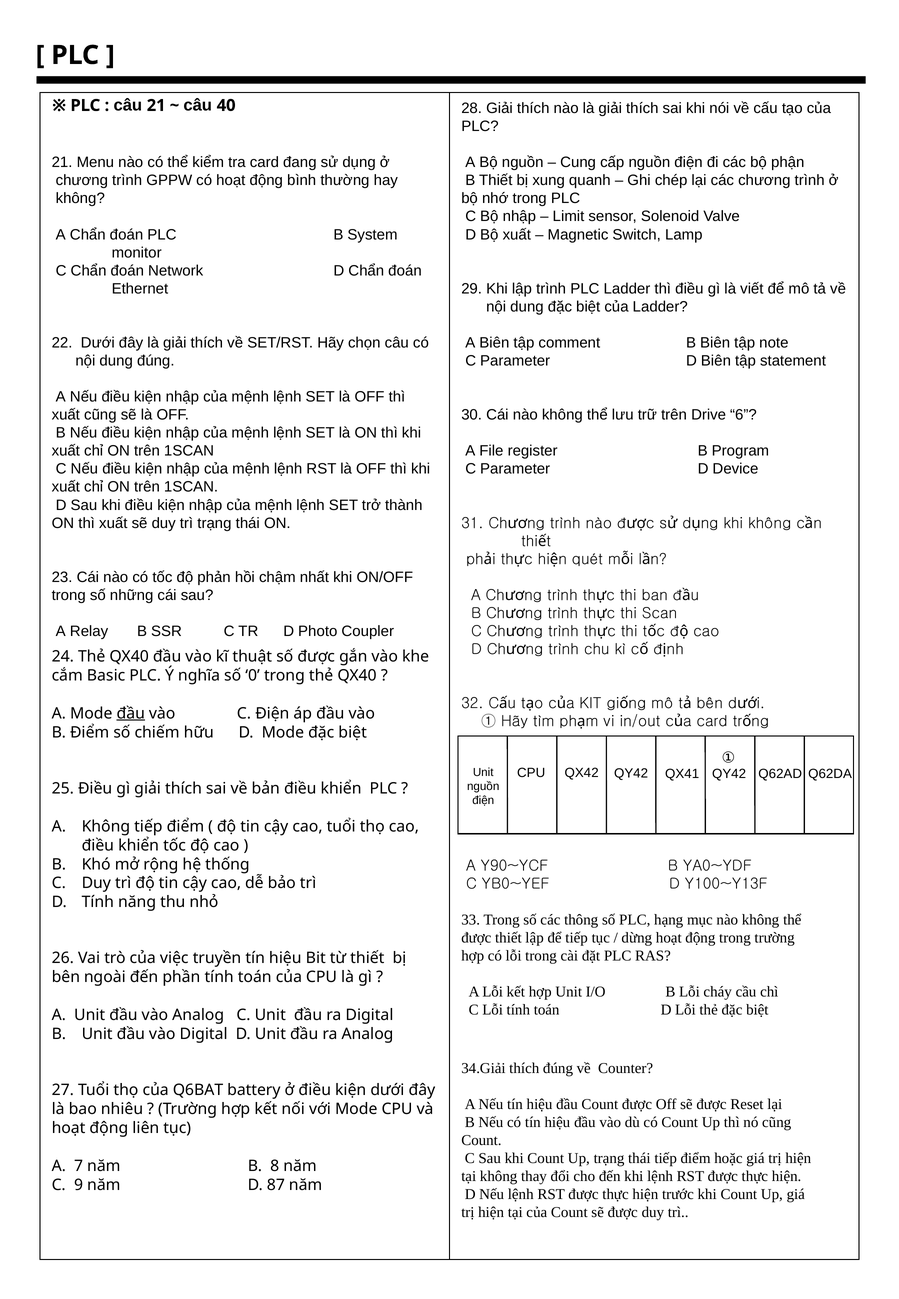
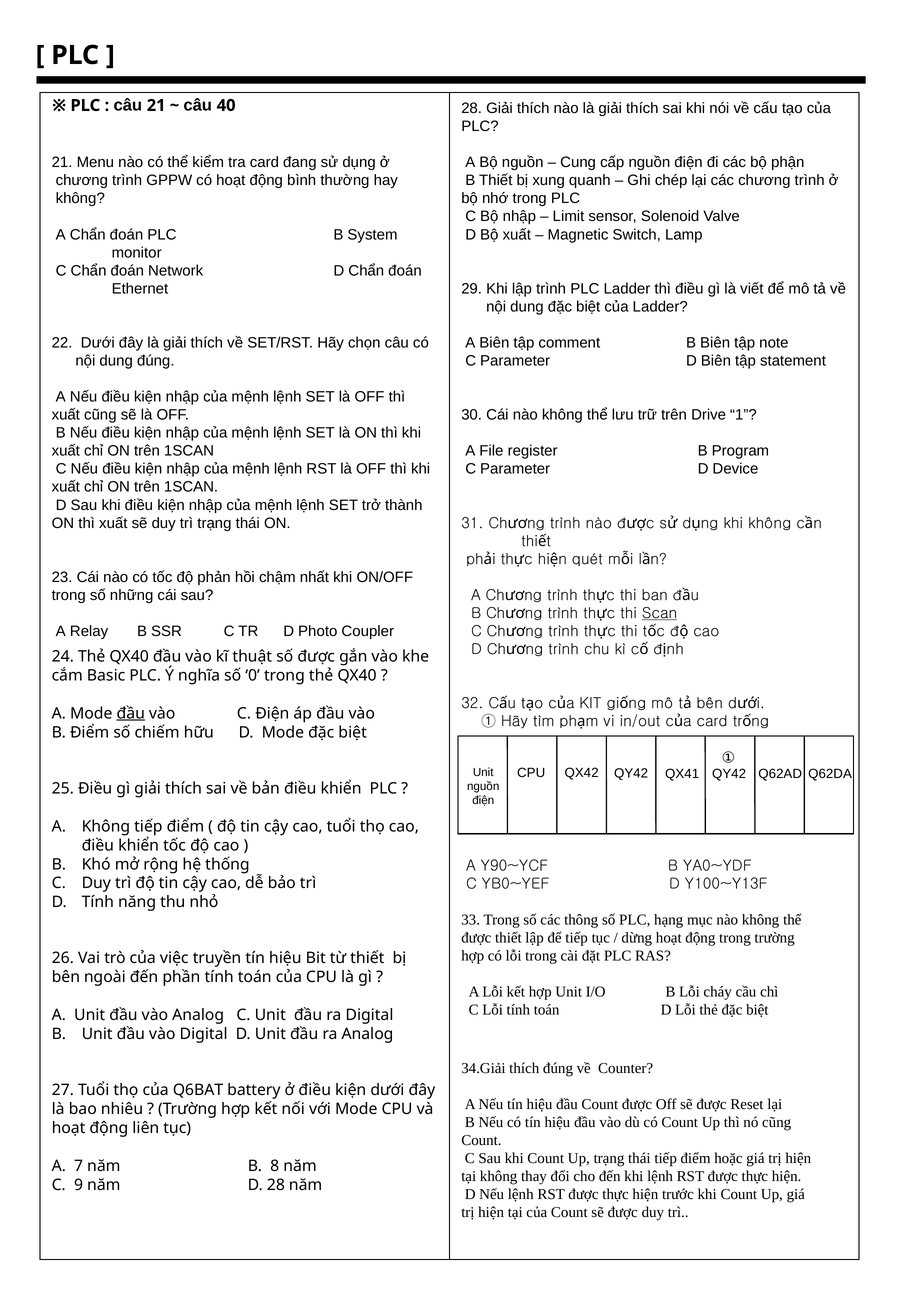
6: 6 -> 1
Scan underline: none -> present
D 87: 87 -> 28
